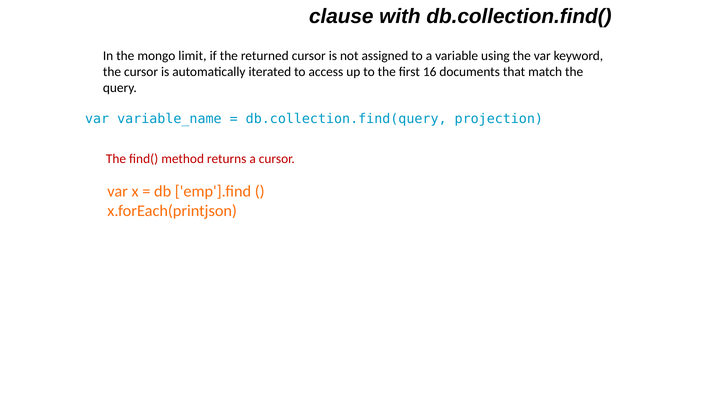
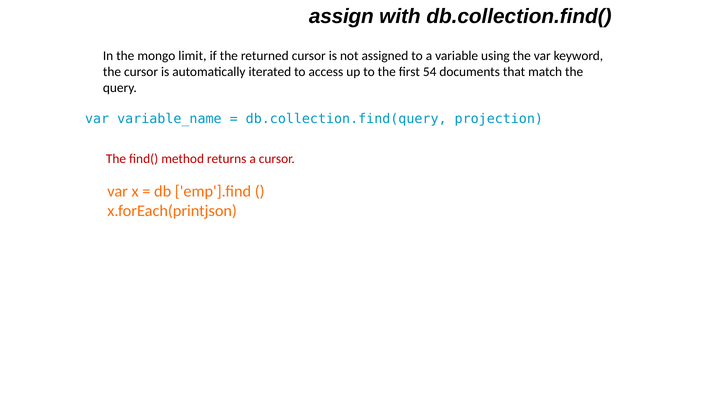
clause: clause -> assign
16: 16 -> 54
